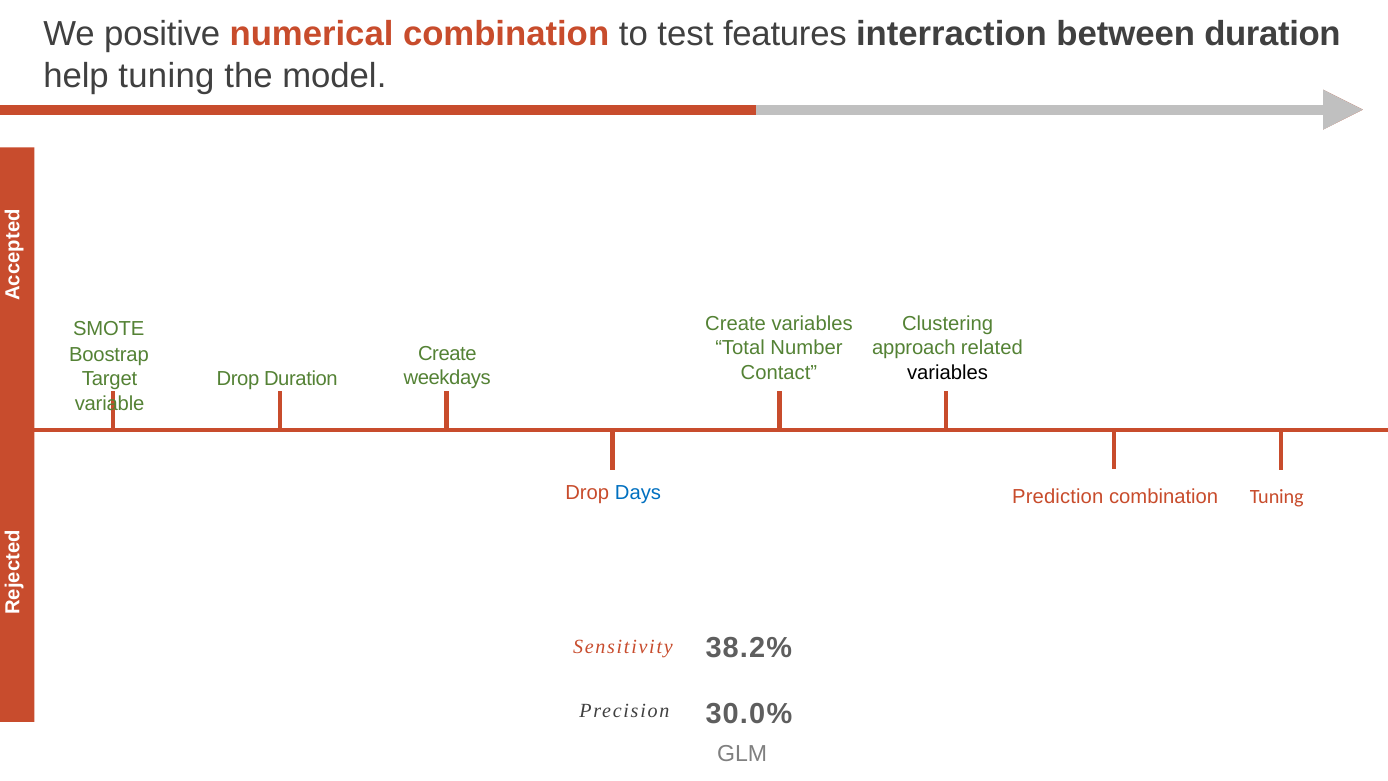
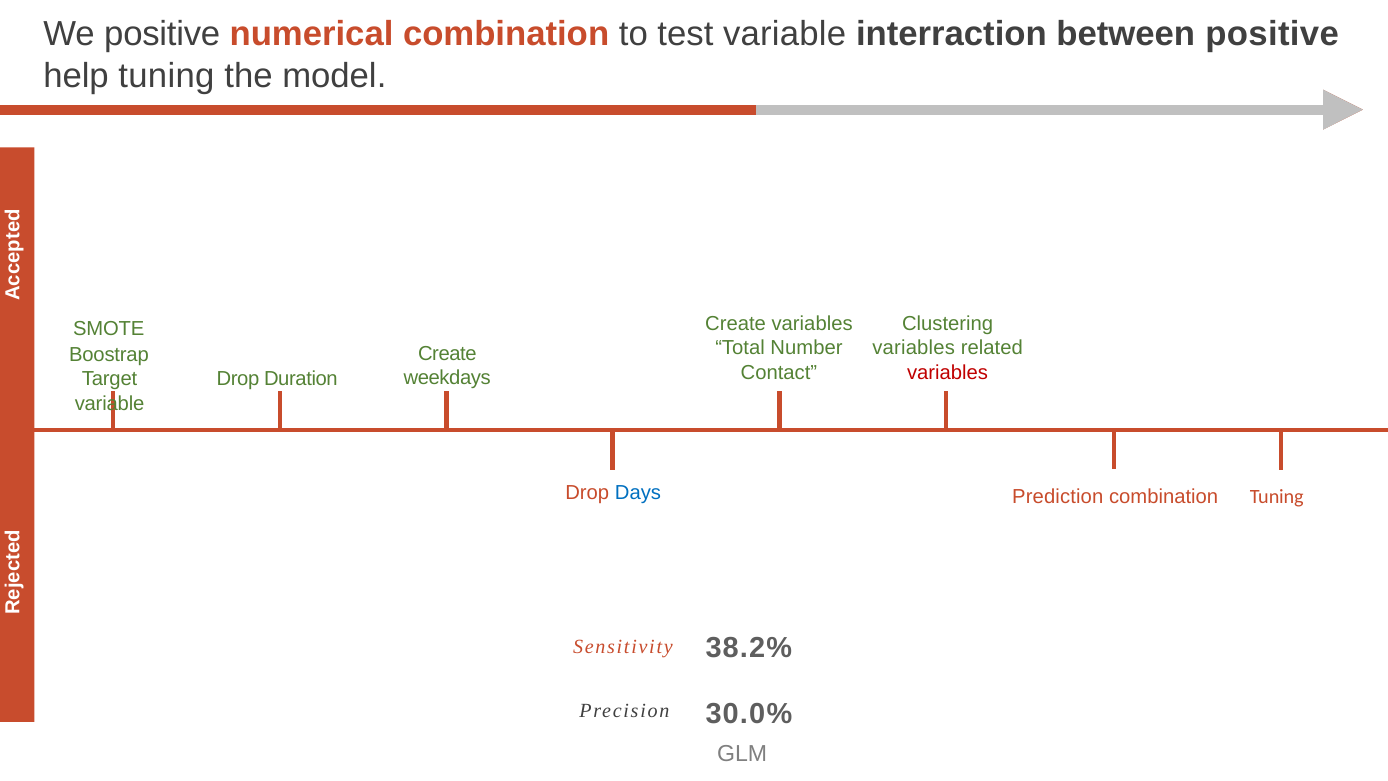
test features: features -> variable
between duration: duration -> positive
approach at (914, 348): approach -> variables
variables at (948, 372) colour: black -> red
